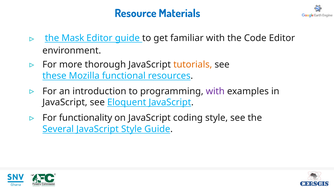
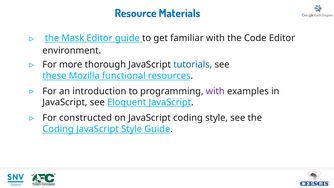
tutorials colour: orange -> blue
functionality: functionality -> constructed
Several at (58, 129): Several -> Coding
